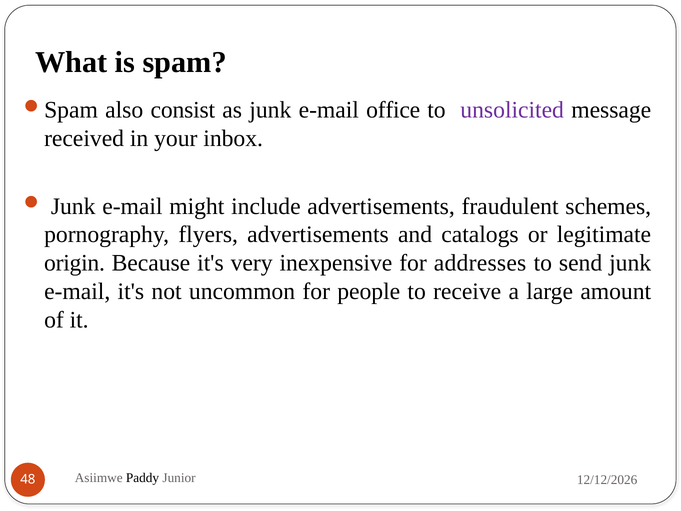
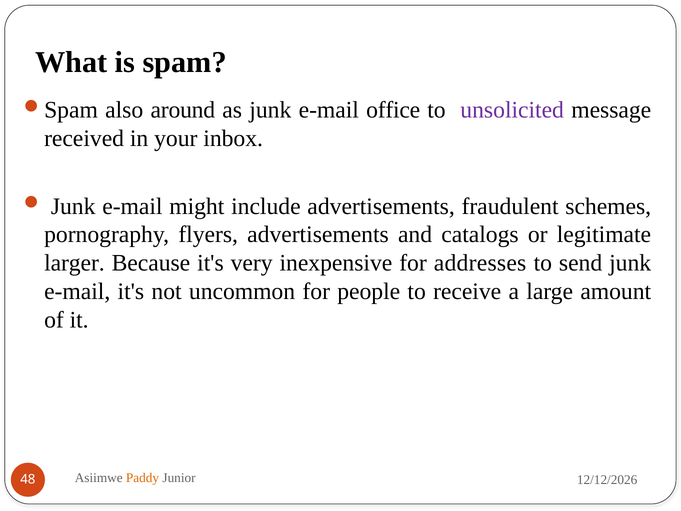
consist: consist -> around
origin: origin -> larger
Paddy colour: black -> orange
